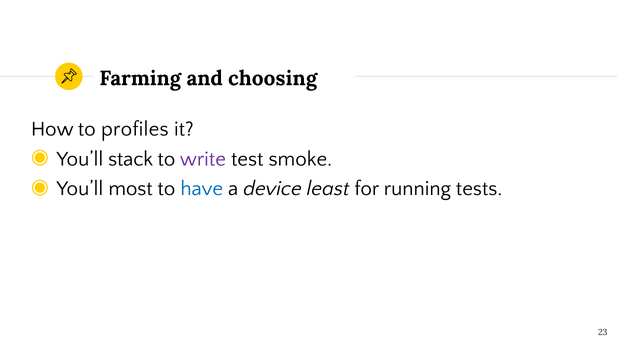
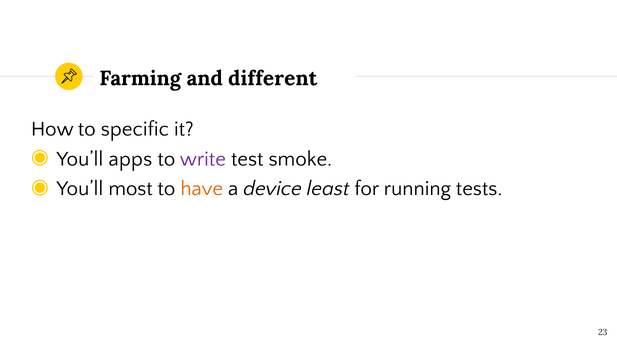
choosing: choosing -> different
profiles: profiles -> specific
stack: stack -> apps
have colour: blue -> orange
